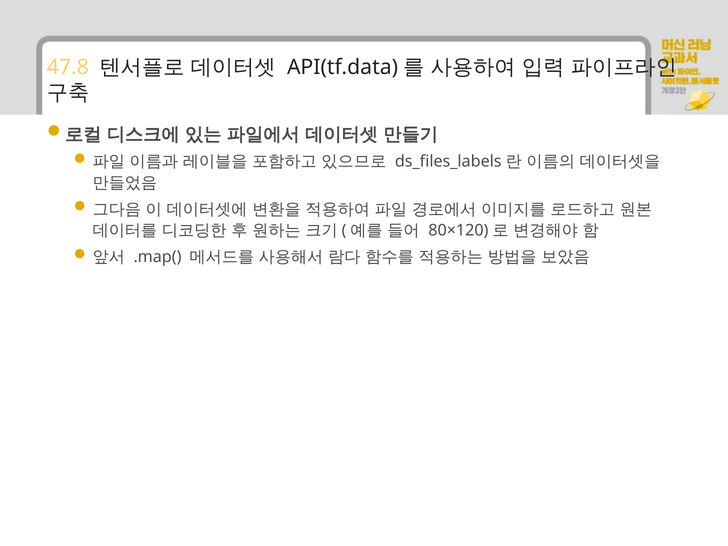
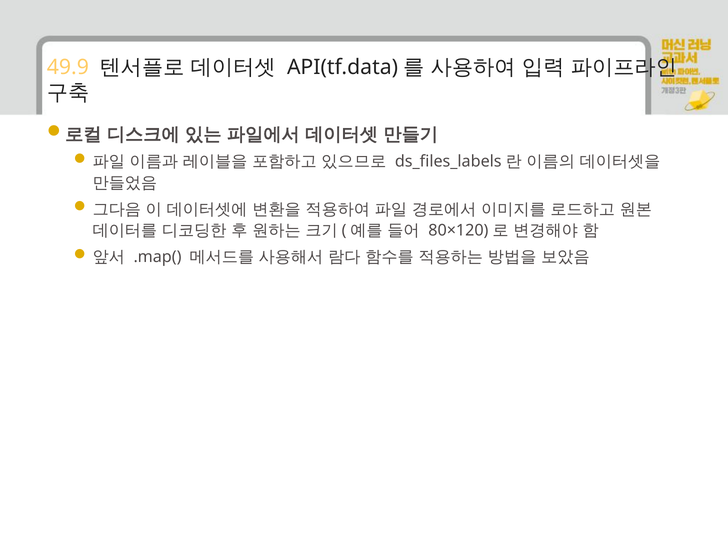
47.8: 47.8 -> 49.9
